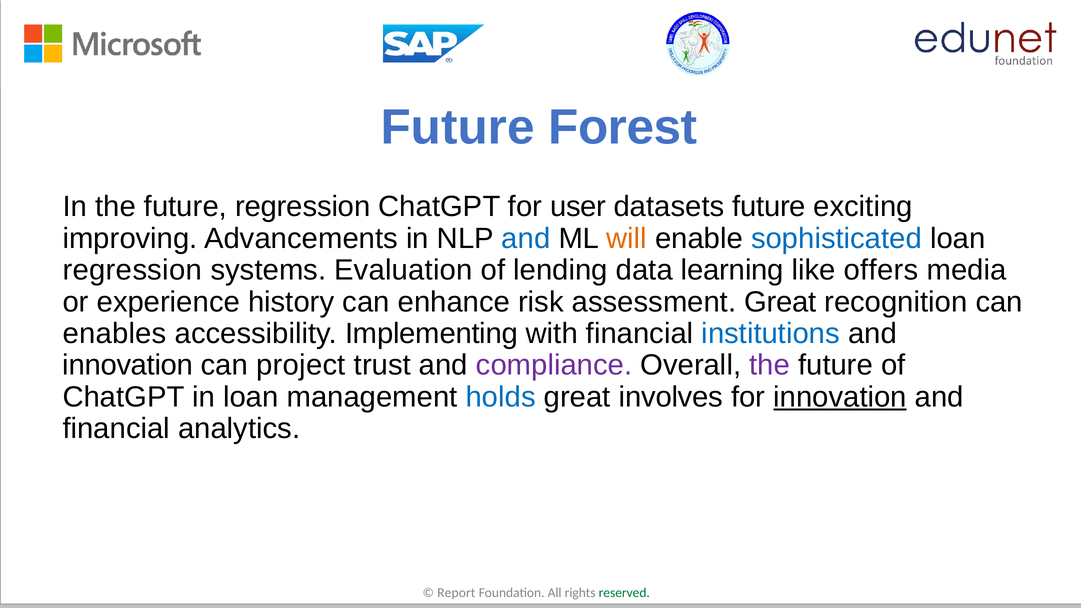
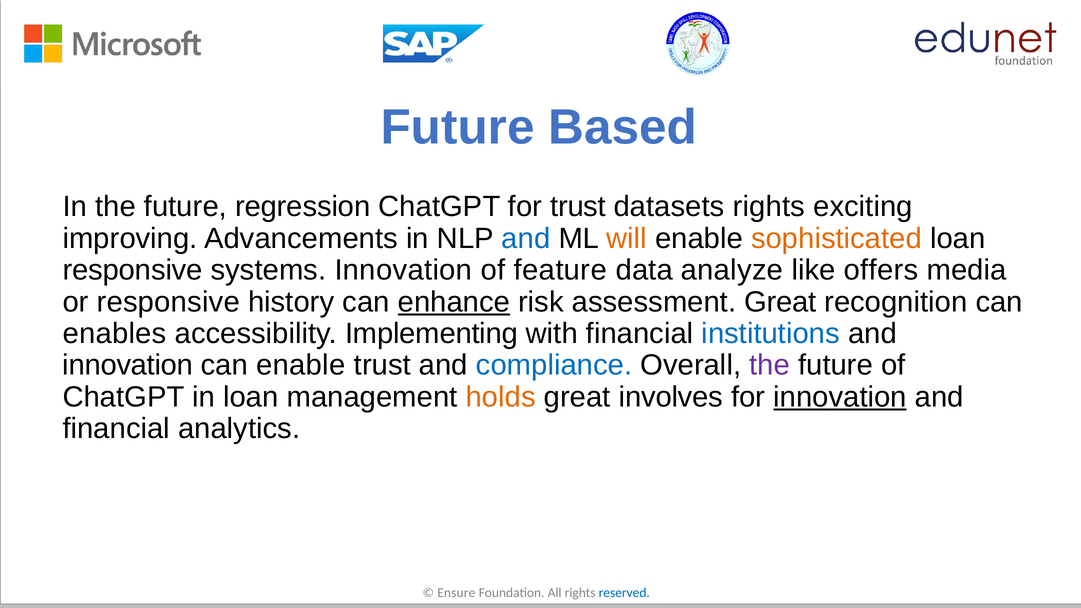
Forest: Forest -> Based
for user: user -> trust
datasets future: future -> rights
sophisticated colour: blue -> orange
regression at (132, 270): regression -> responsive
systems Evaluation: Evaluation -> Innovation
lending: lending -> feature
learning: learning -> analyze
or experience: experience -> responsive
enhance underline: none -> present
can project: project -> enable
compliance colour: purple -> blue
holds colour: blue -> orange
Report: Report -> Ensure
reserved colour: green -> blue
